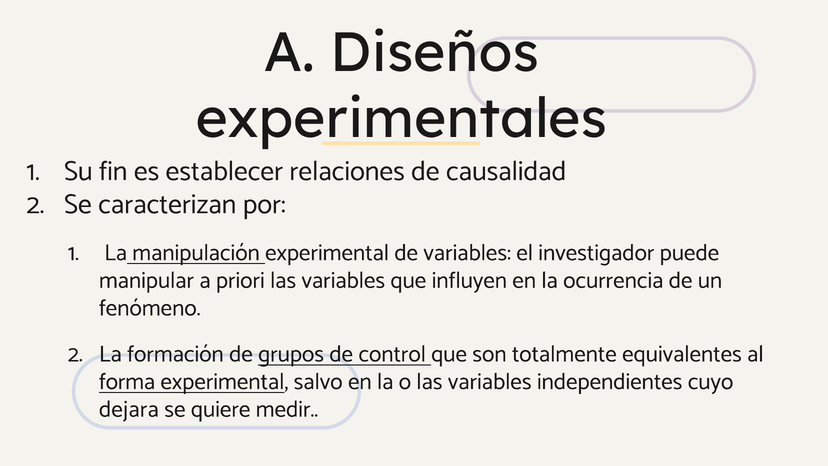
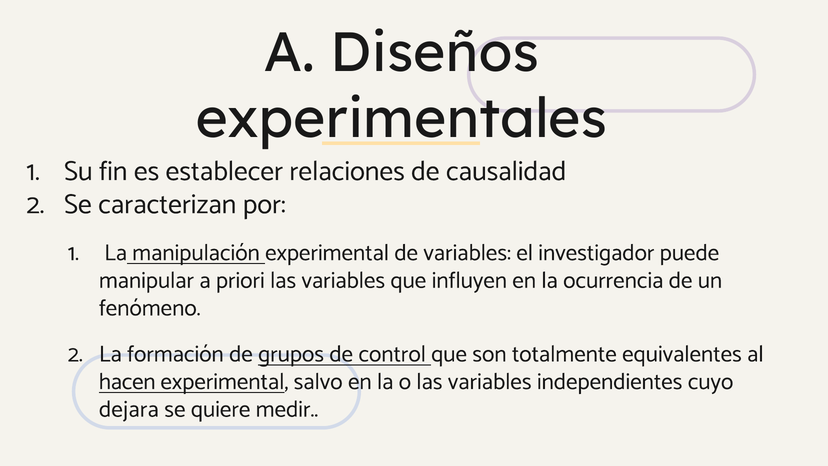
forma: forma -> hacen
